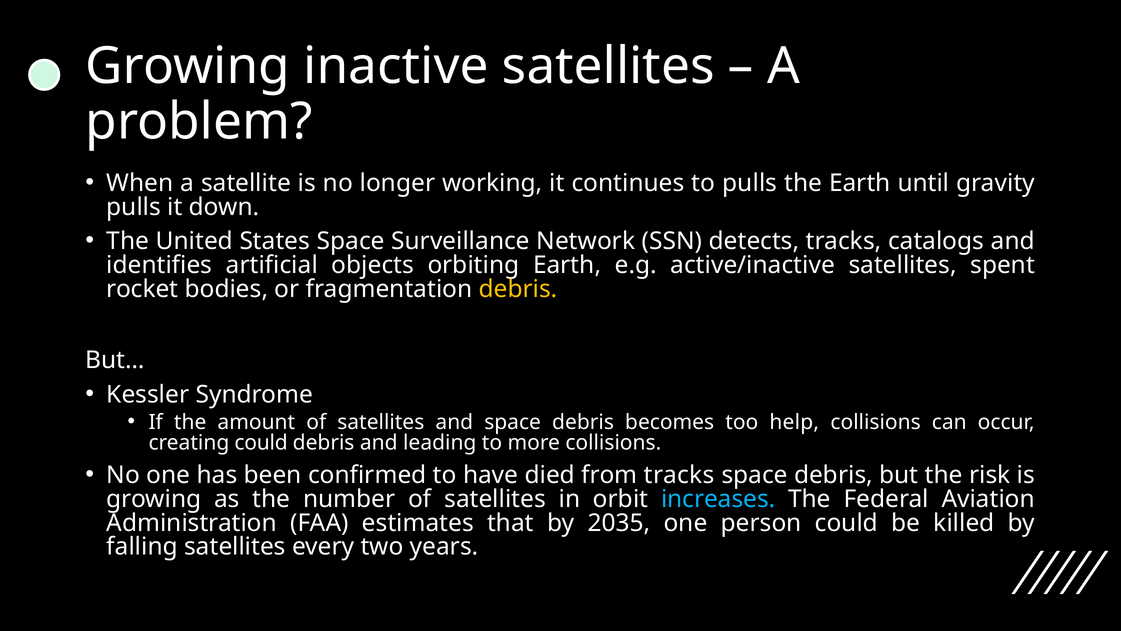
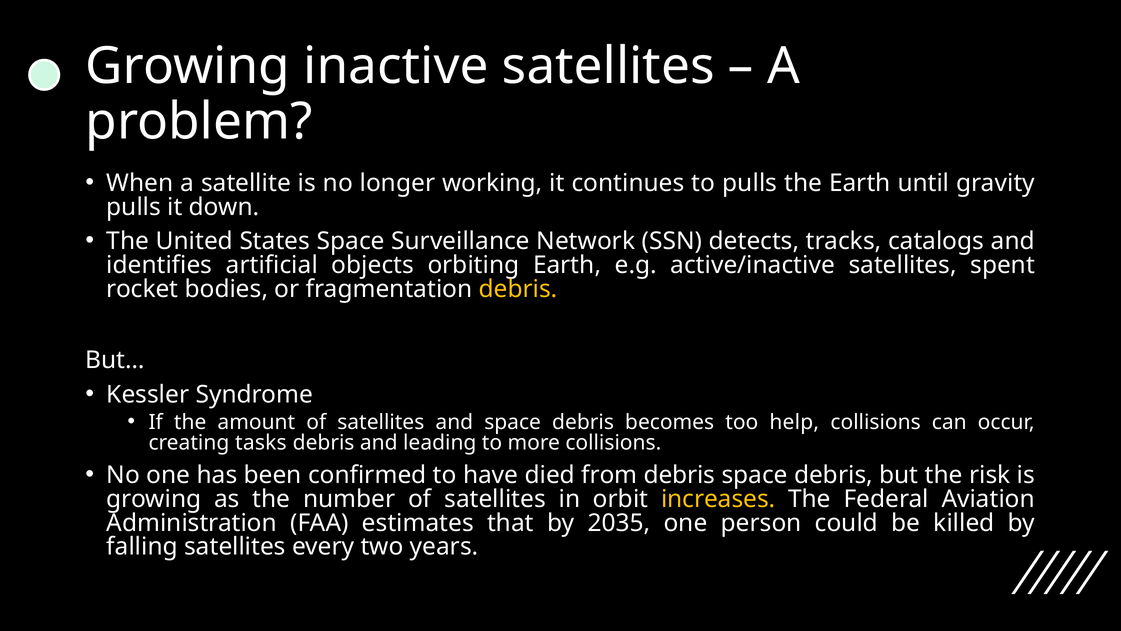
creating could: could -> tasks
from tracks: tracks -> debris
increases colour: light blue -> yellow
